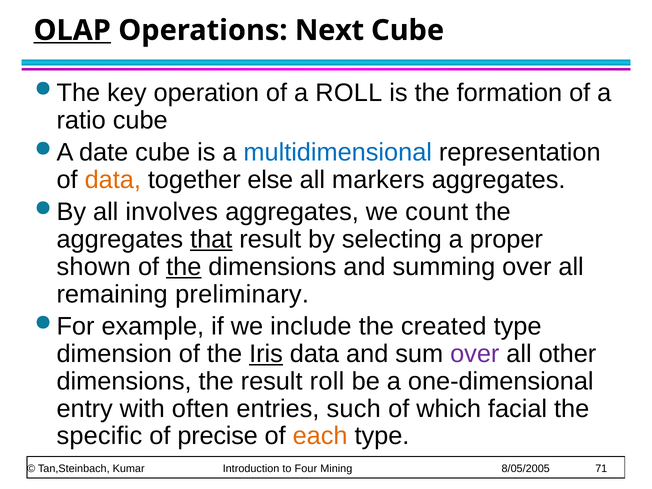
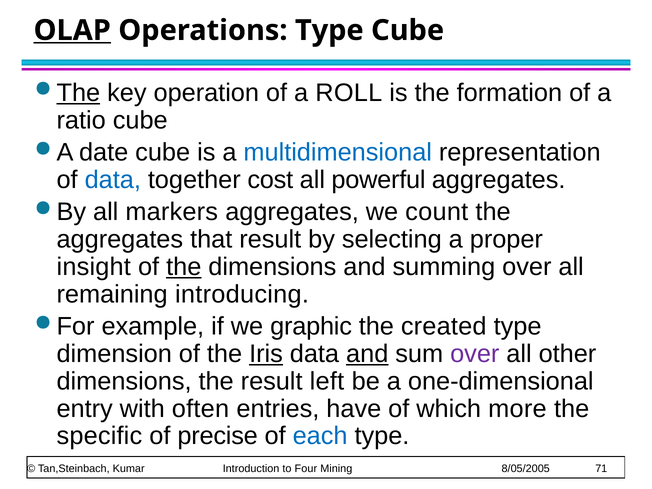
Operations Next: Next -> Type
The at (78, 93) underline: none -> present
data at (113, 180) colour: orange -> blue
else: else -> cost
markers: markers -> powerful
involves: involves -> markers
that underline: present -> none
shown: shown -> insight
preliminary: preliminary -> introducing
include: include -> graphic
and at (367, 354) underline: none -> present
result roll: roll -> left
such: such -> have
facial: facial -> more
each colour: orange -> blue
